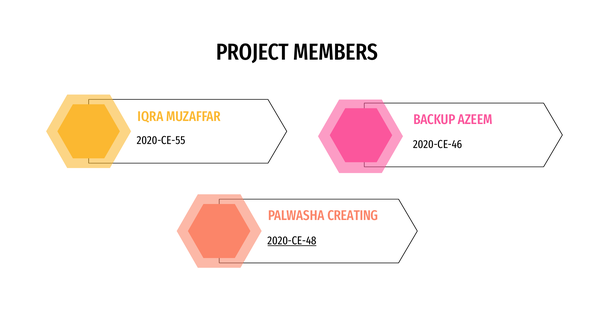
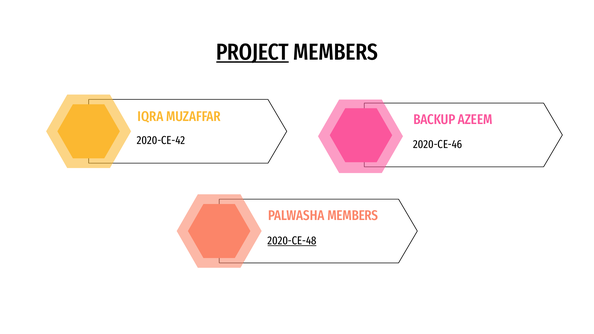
PROJECT underline: none -> present
2020-CE-55: 2020-CE-55 -> 2020-CE-42
PALWASHA CREATING: CREATING -> MEMBERS
